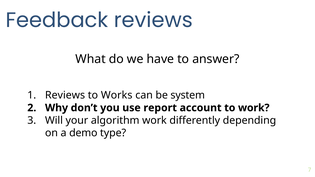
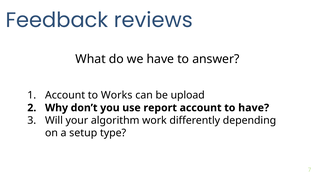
Reviews at (65, 95): Reviews -> Account
system: system -> upload
to work: work -> have
demo: demo -> setup
